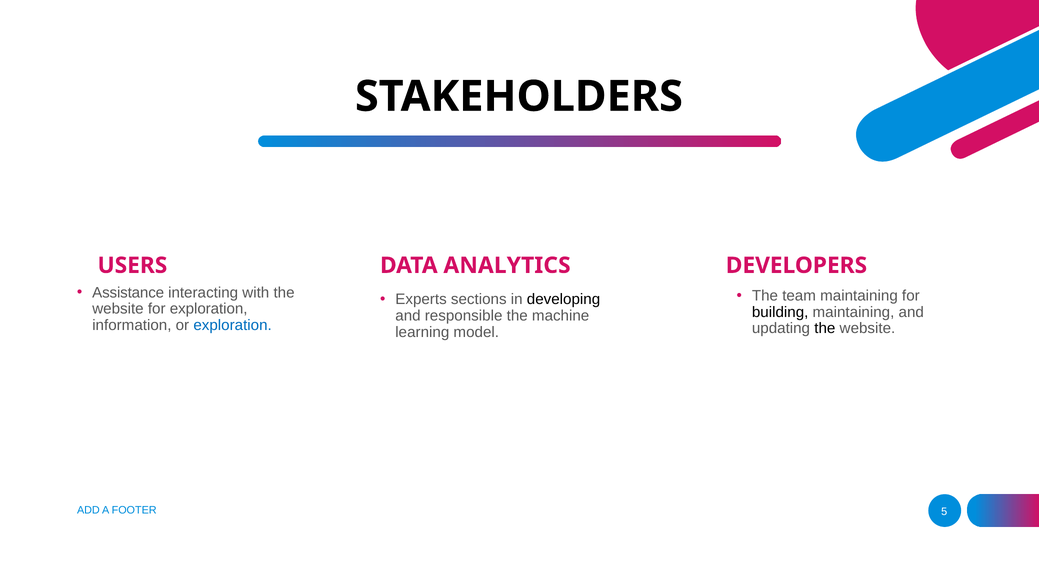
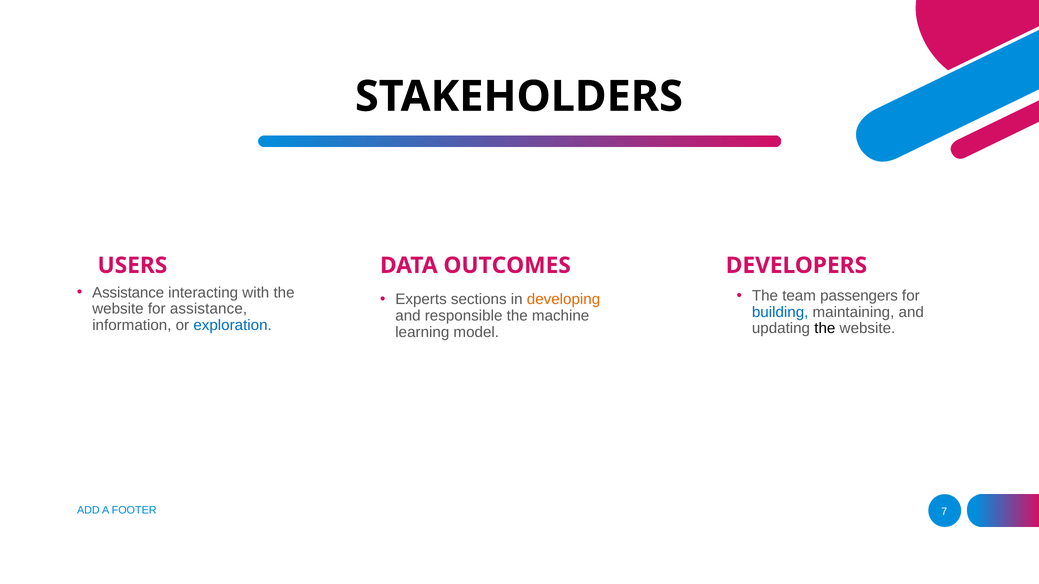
ANALYTICS: ANALYTICS -> OUTCOMES
team maintaining: maintaining -> passengers
developing colour: black -> orange
for exploration: exploration -> assistance
building colour: black -> blue
5: 5 -> 7
